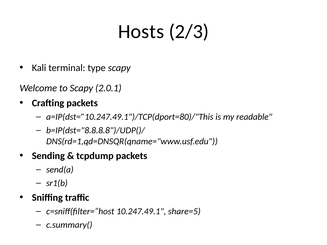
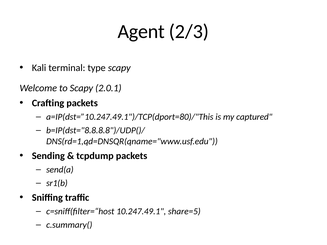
Hosts: Hosts -> Agent
readable: readable -> captured
